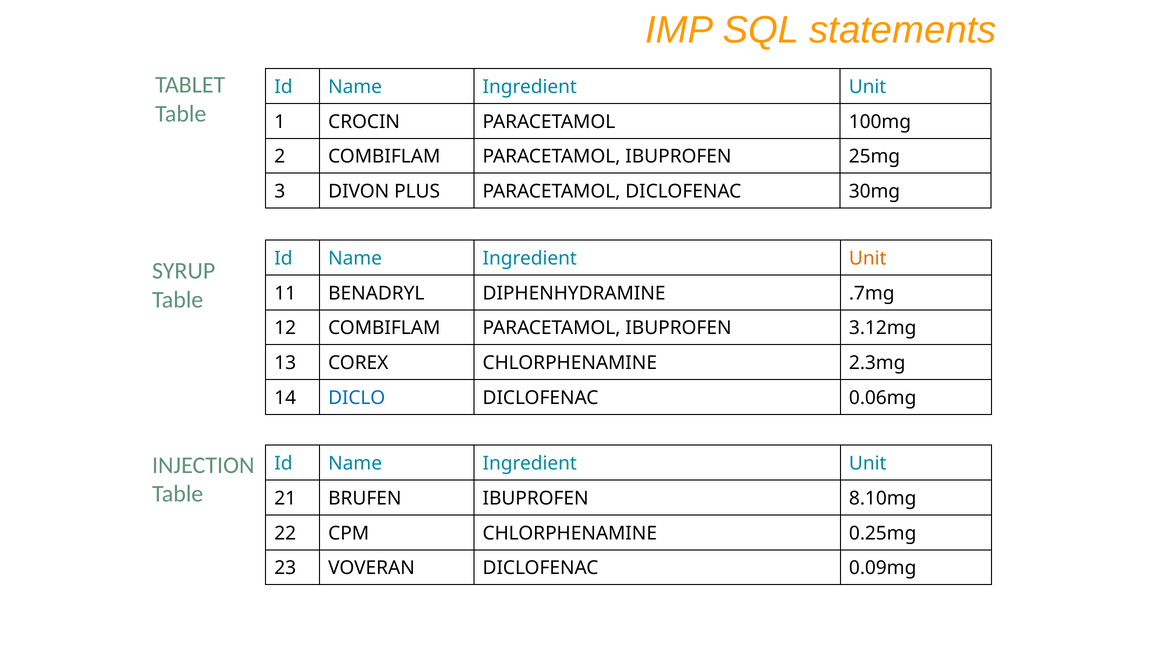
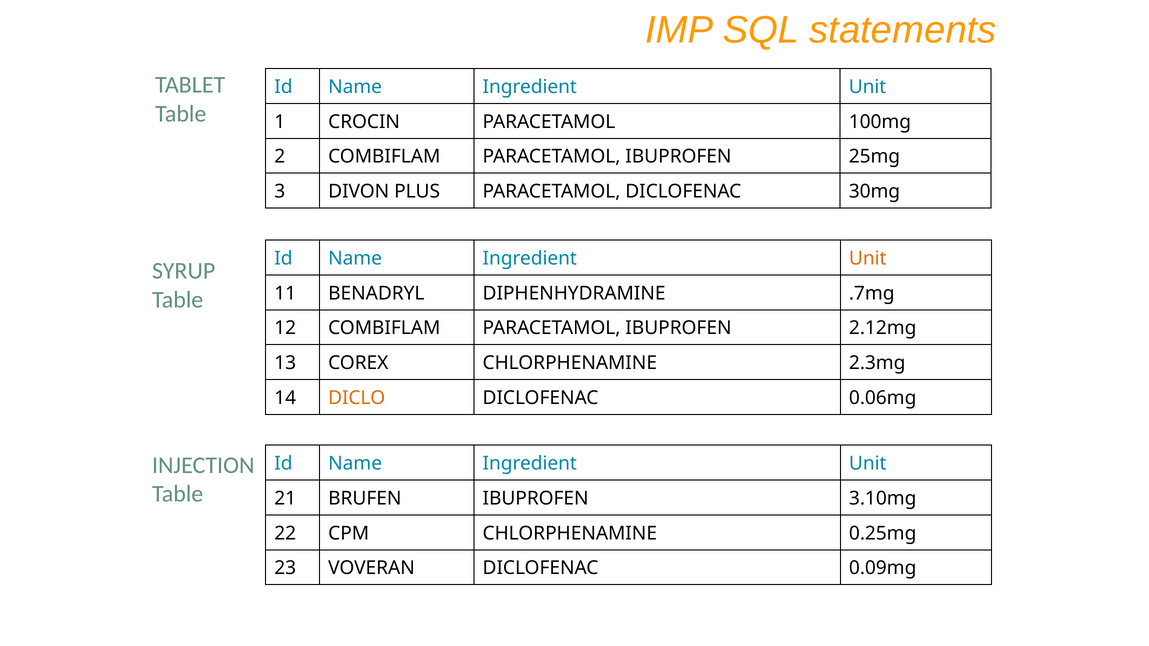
3.12mg: 3.12mg -> 2.12mg
DICLO colour: blue -> orange
8.10mg: 8.10mg -> 3.10mg
